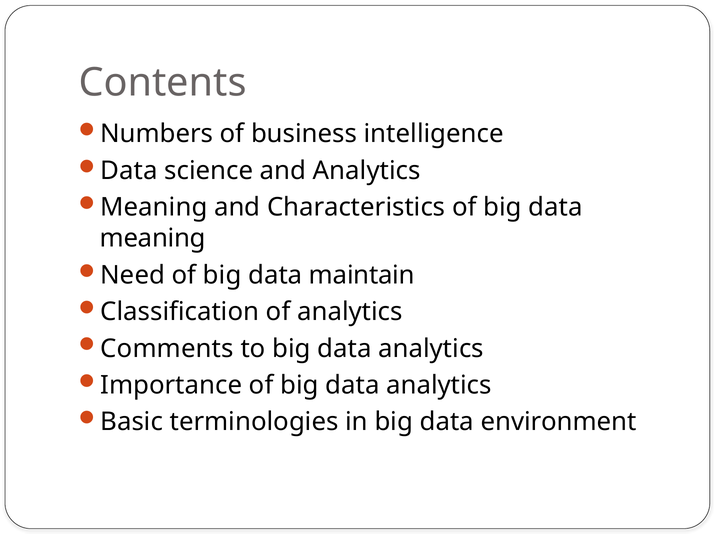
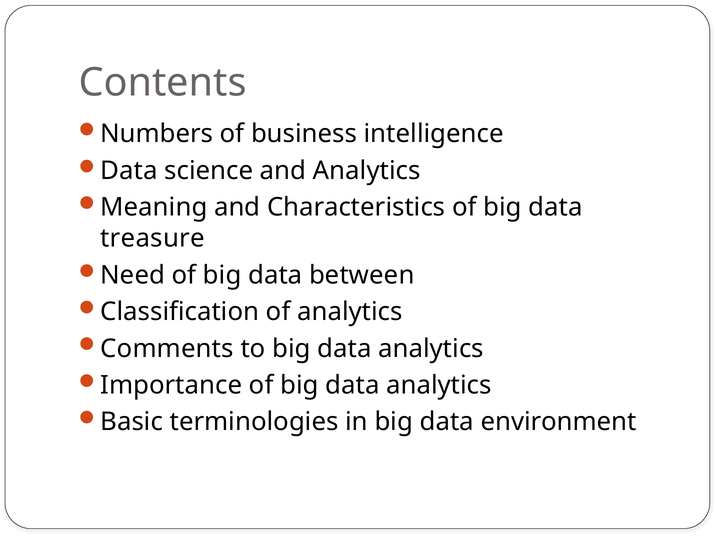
meaning at (153, 238): meaning -> treasure
maintain: maintain -> between
